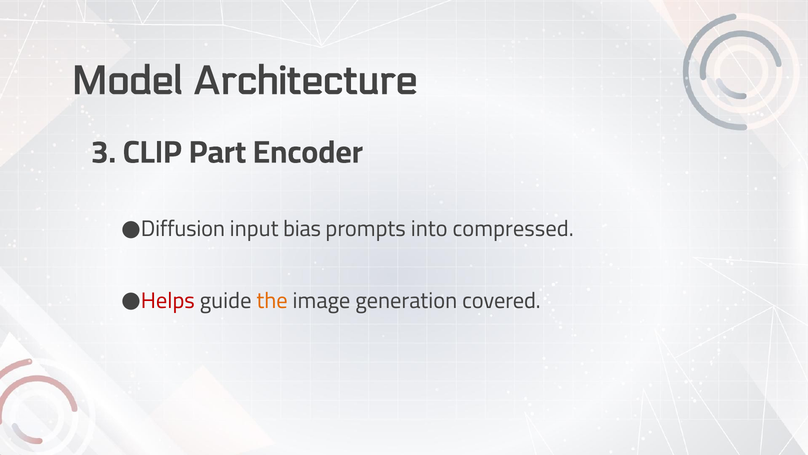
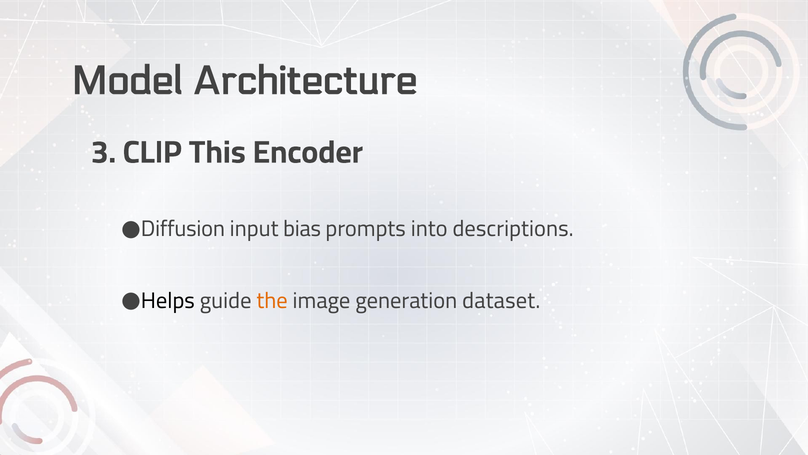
Part: Part -> This
compressed: compressed -> descriptions
Helps colour: red -> black
covered: covered -> dataset
